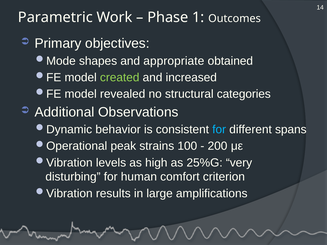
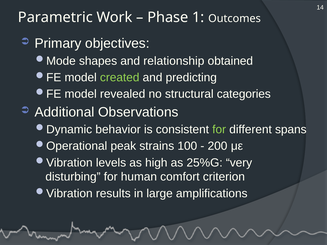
appropriate: appropriate -> relationship
increased: increased -> predicting
for at (219, 130) colour: light blue -> light green
